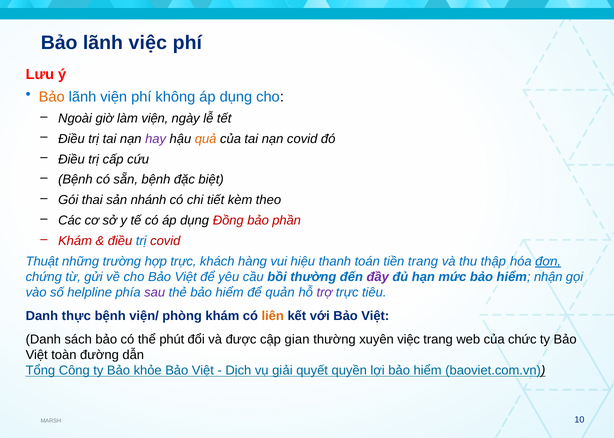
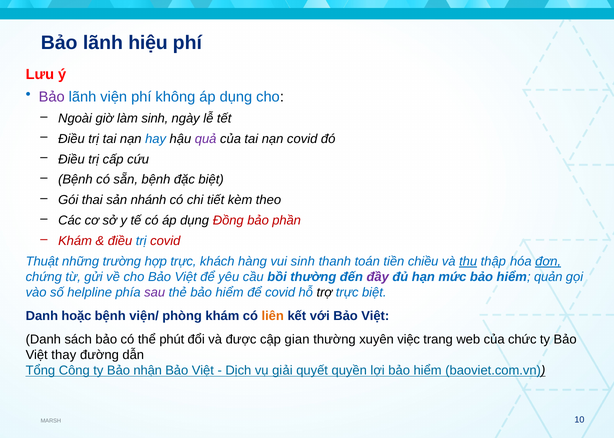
lãnh việc: việc -> hiệu
Bảo at (52, 97) colour: orange -> purple
làm viện: viện -> sinh
hay colour: purple -> blue
quả colour: orange -> purple
vui hiệu: hiệu -> sinh
tiền trang: trang -> chiều
thu underline: none -> present
nhận: nhận -> quản
để quản: quản -> covid
trợ colour: purple -> black
trực tiêu: tiêu -> biệt
thực: thực -> hoặc
toàn: toàn -> thay
khỏe: khỏe -> nhận
